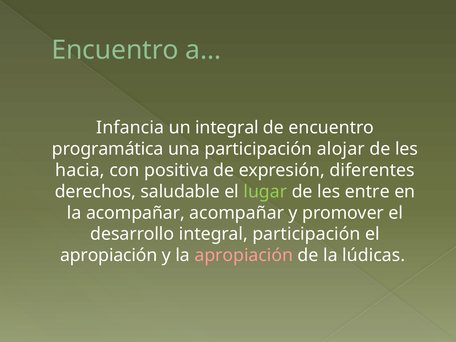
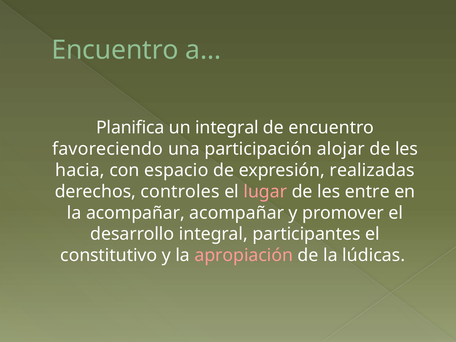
Infancia: Infancia -> Planifica
programática: programática -> favoreciendo
positiva: positiva -> espacio
diferentes: diferentes -> realizadas
saludable: saludable -> controles
lugar colour: light green -> pink
integral participación: participación -> participantes
apropiación at (109, 255): apropiación -> constitutivo
